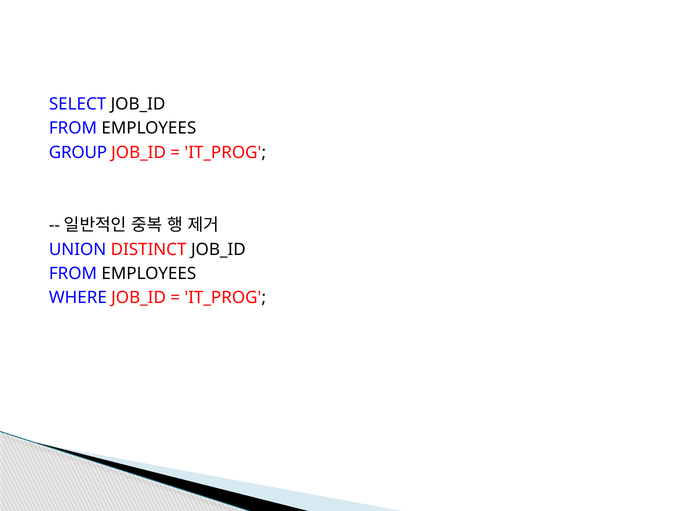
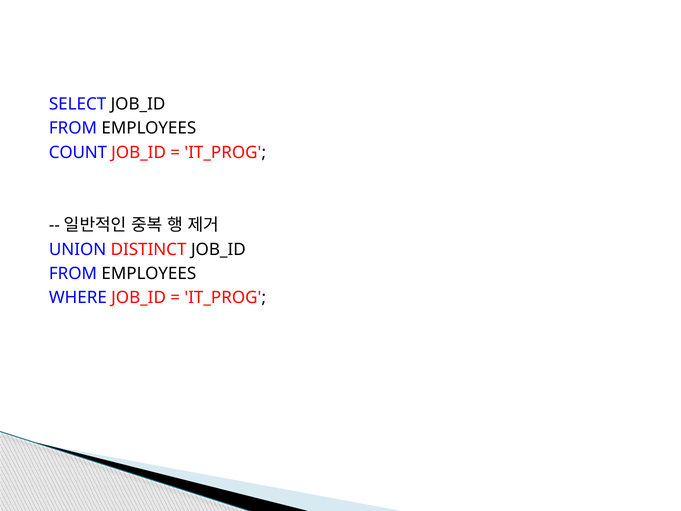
GROUP: GROUP -> COUNT
